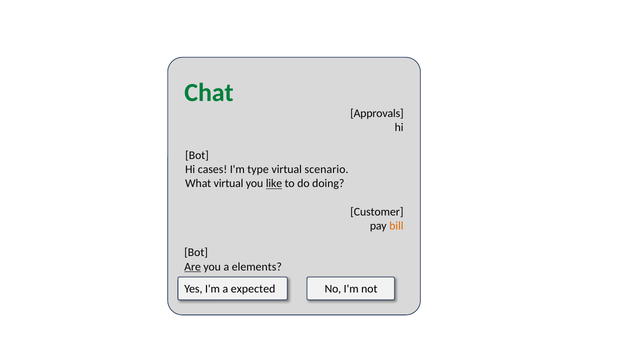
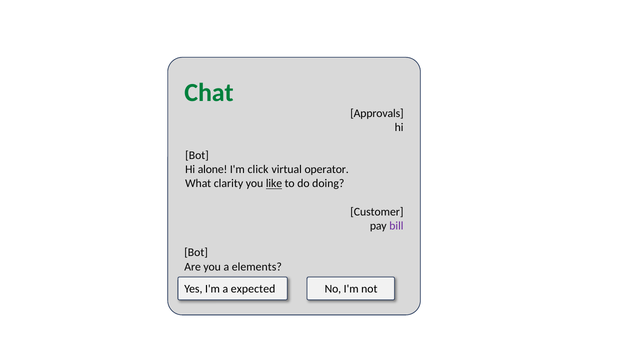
cases: cases -> alone
type: type -> click
scenario: scenario -> operator
What virtual: virtual -> clarity
bill colour: orange -> purple
Are underline: present -> none
